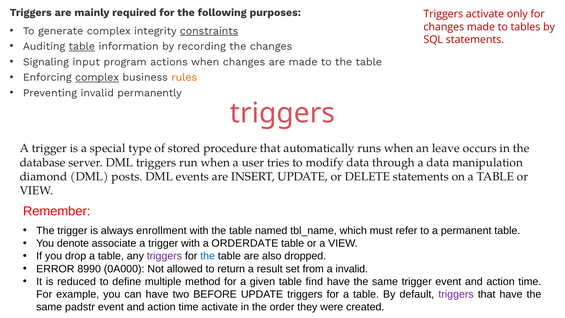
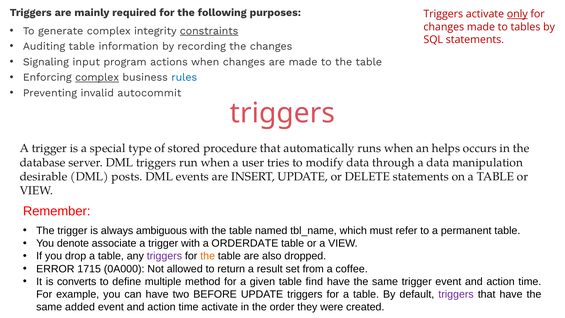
only underline: none -> present
table at (82, 46) underline: present -> none
rules colour: orange -> blue
permanently: permanently -> autocommit
leave: leave -> helps
diamond: diamond -> desirable
enrollment: enrollment -> ambiguous
the at (208, 256) colour: blue -> orange
8990: 8990 -> 1715
a invalid: invalid -> coffee
reduced: reduced -> converts
padstr: padstr -> added
